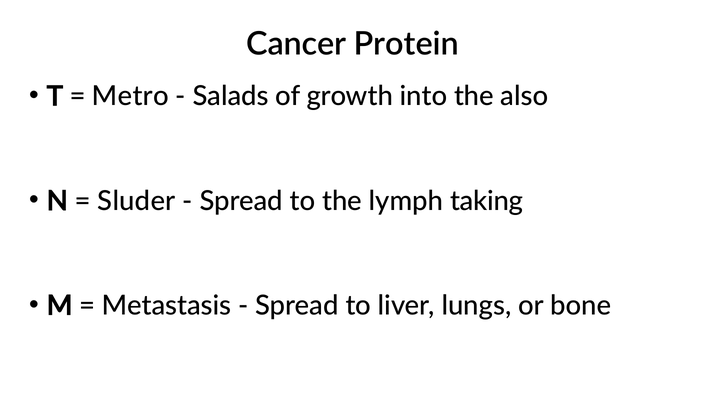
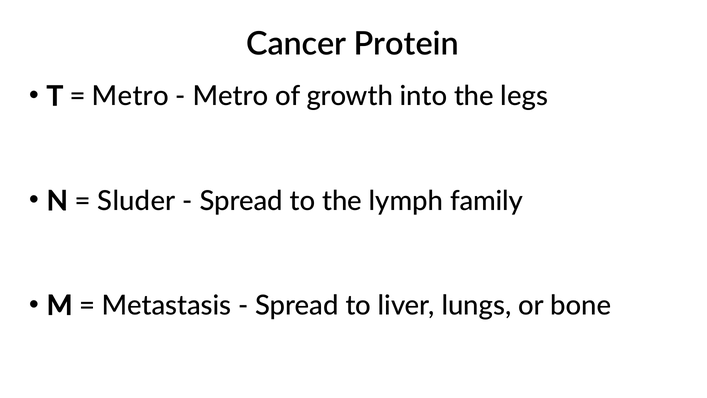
Salads at (231, 96): Salads -> Metro
also: also -> legs
taking: taking -> family
